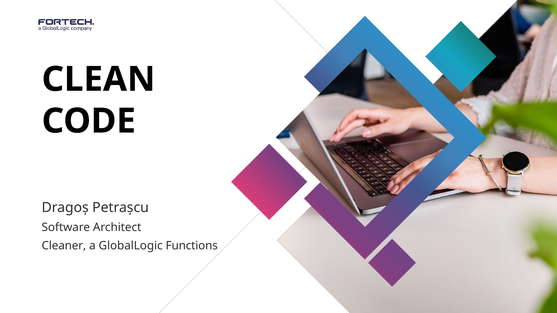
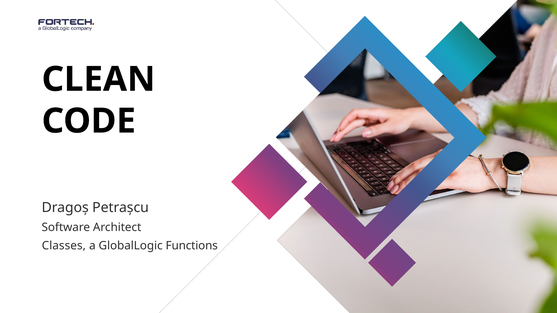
Cleaner: Cleaner -> Classes
